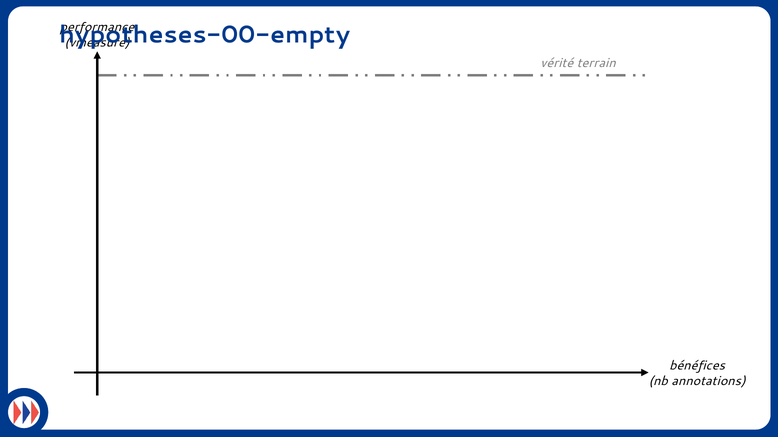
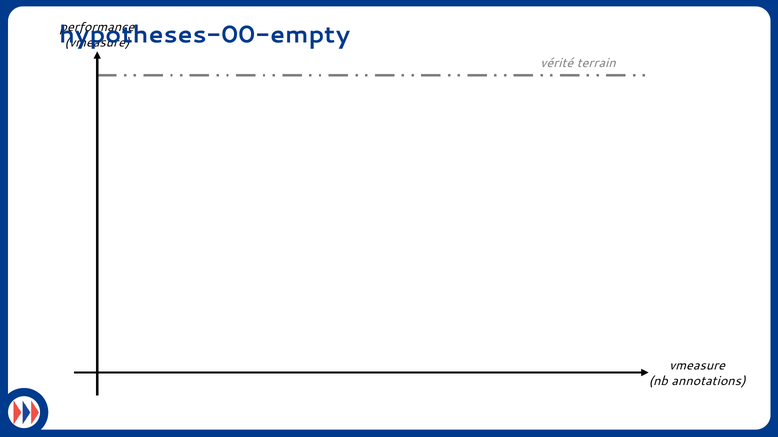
bénéfices at (697, 366): bénéfices -> vmeasure
